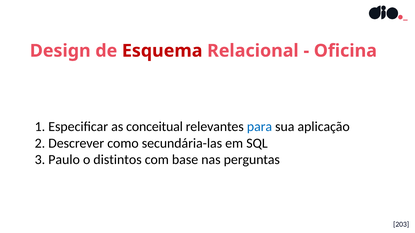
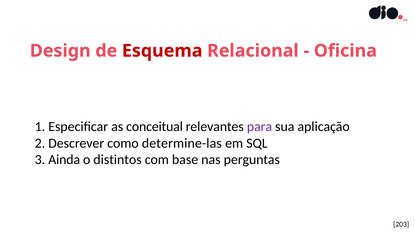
para colour: blue -> purple
secundária-las: secundária-las -> determine-las
Paulo: Paulo -> Ainda
